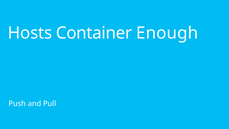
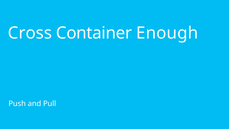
Hosts: Hosts -> Cross
